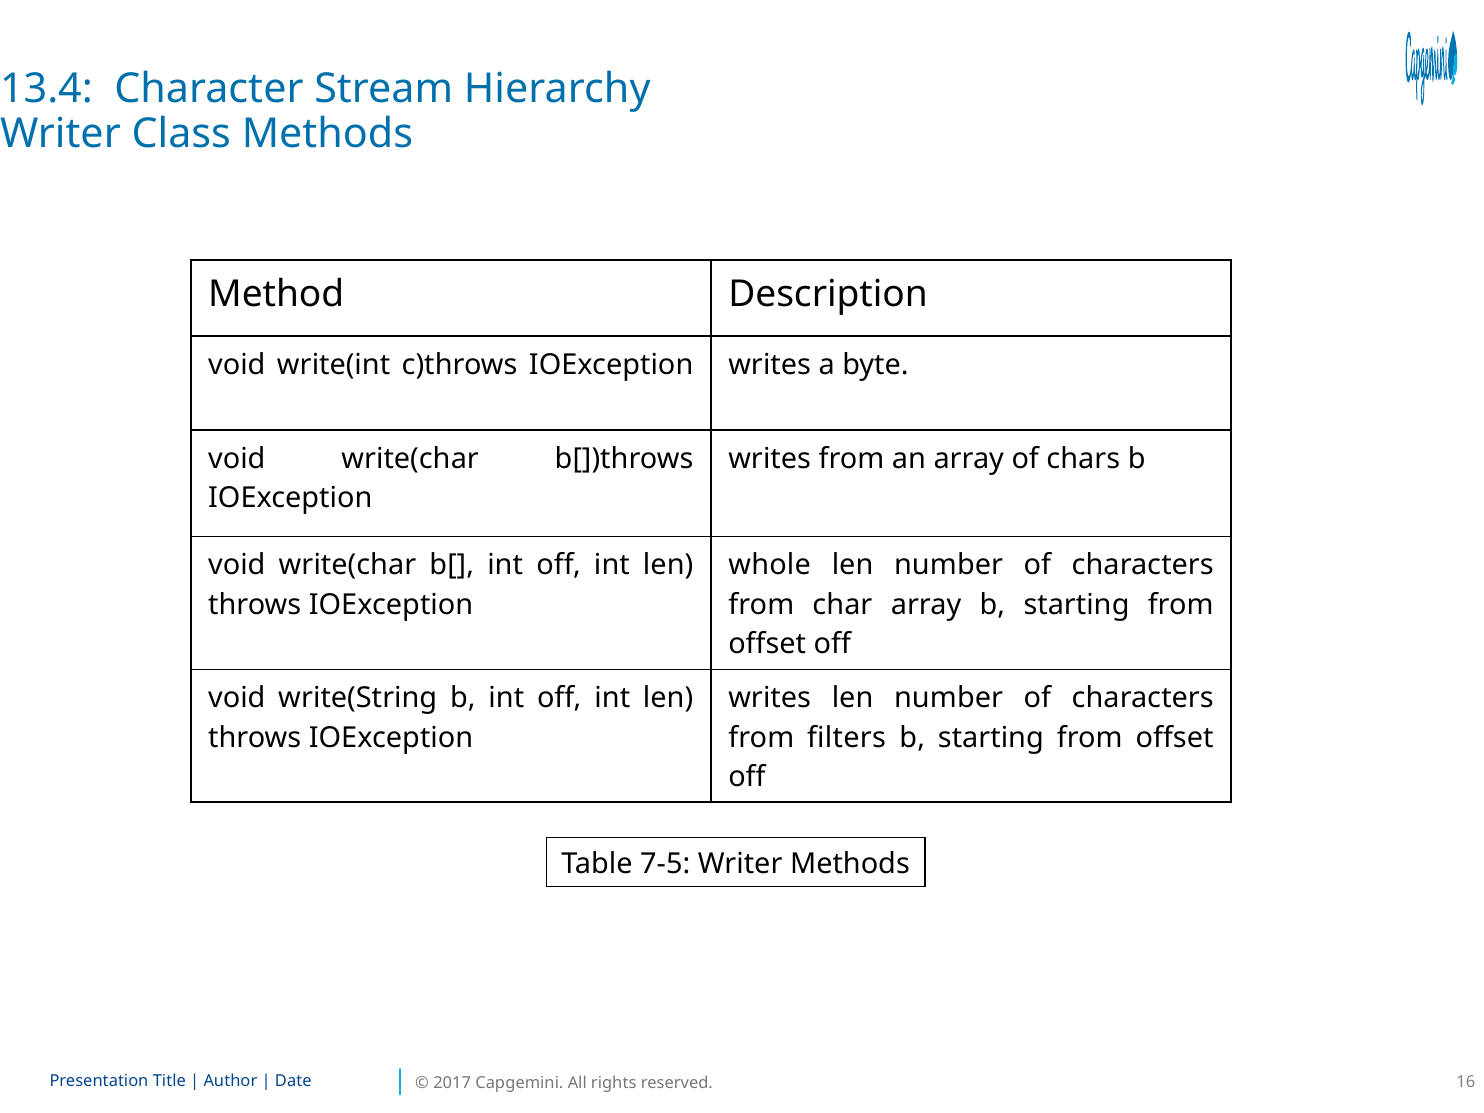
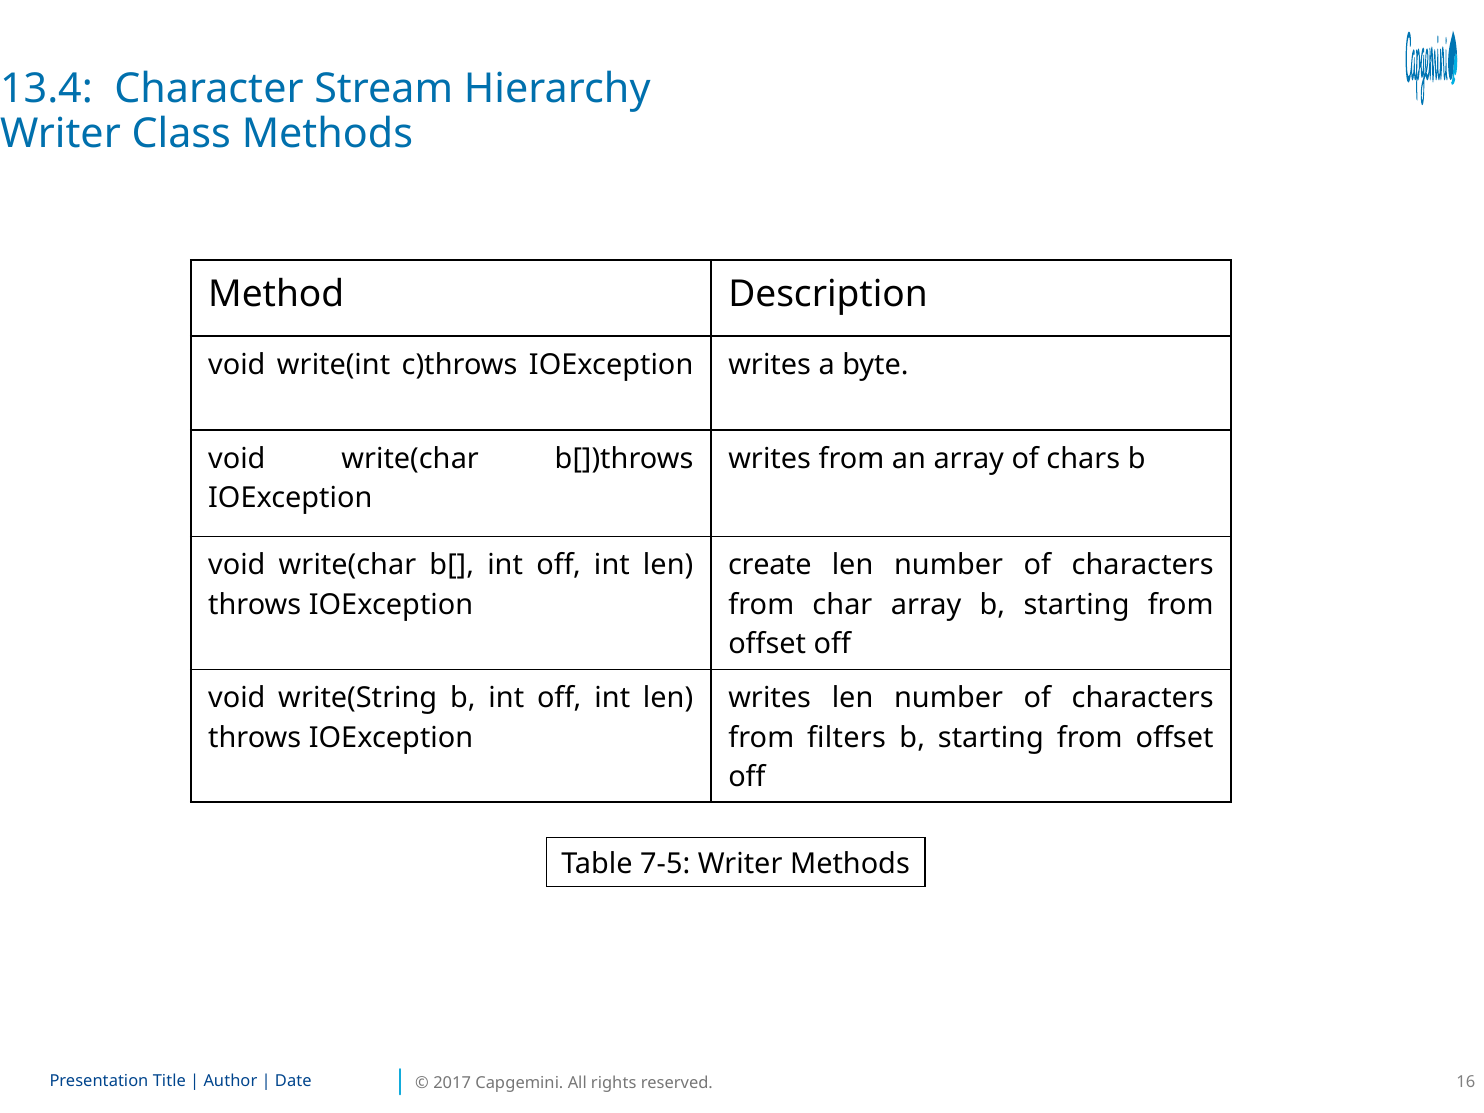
whole: whole -> create
